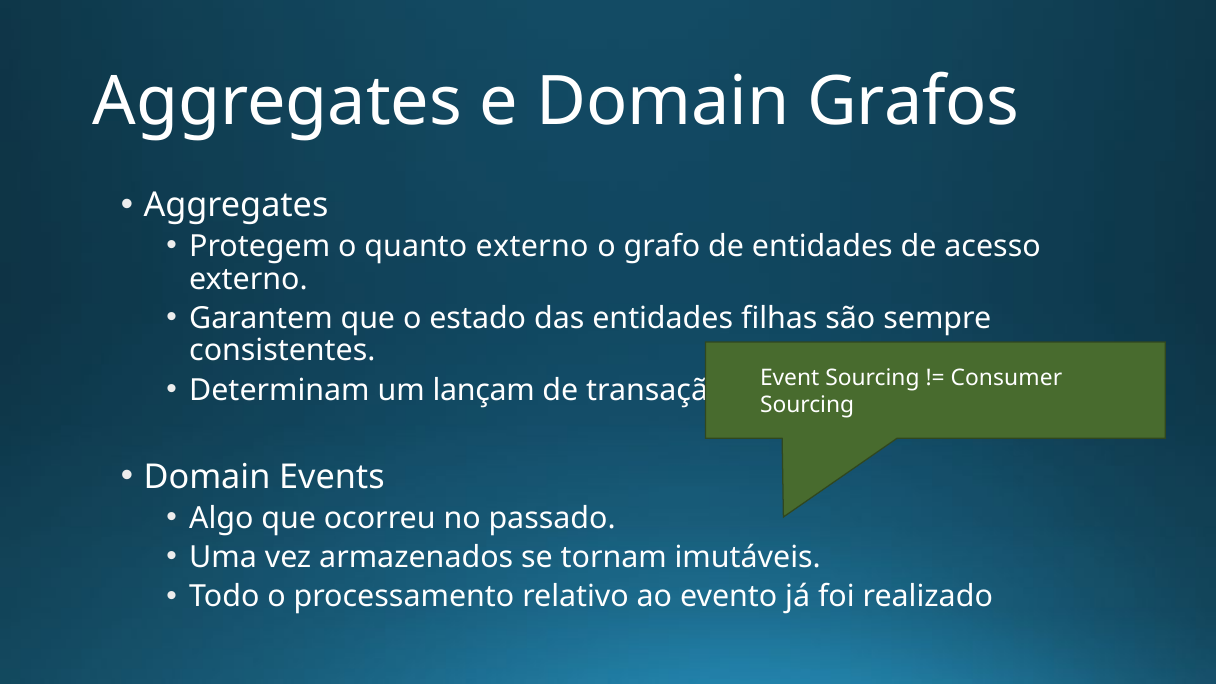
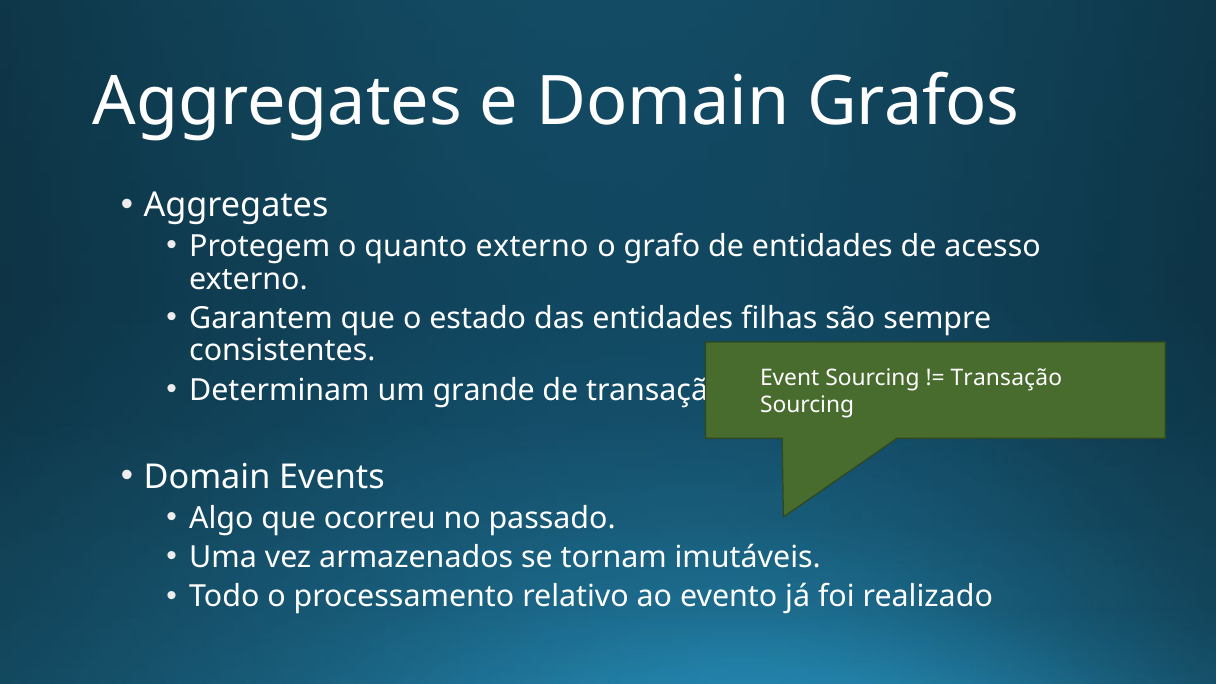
Consumer at (1006, 378): Consumer -> Transação
lançam: lançam -> grande
